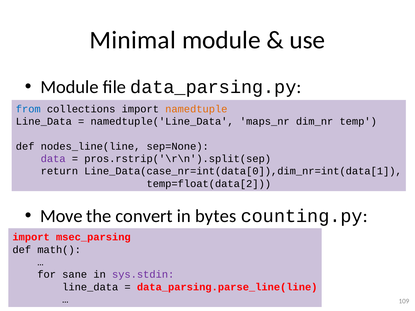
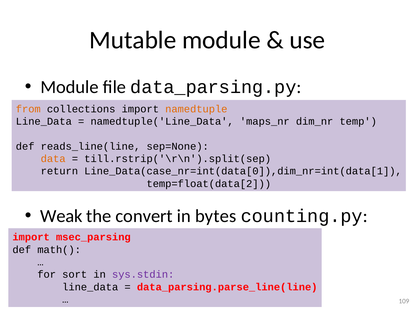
Minimal: Minimal -> Mutable
from colour: blue -> orange
nodes_line(line: nodes_line(line -> reads_line(line
data colour: purple -> orange
pros.rstrip('\r\n').split(sep: pros.rstrip('\r\n').split(sep -> till.rstrip('\r\n').split(sep
Move: Move -> Weak
sane: sane -> sort
